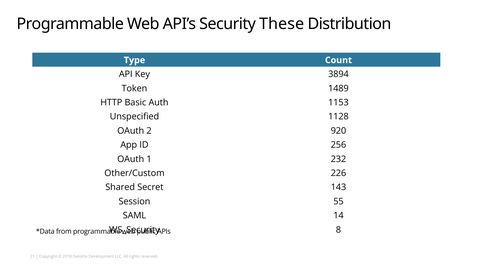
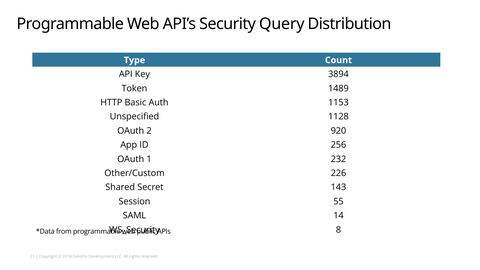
These: These -> Query
